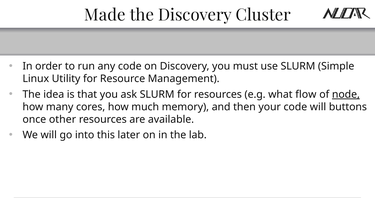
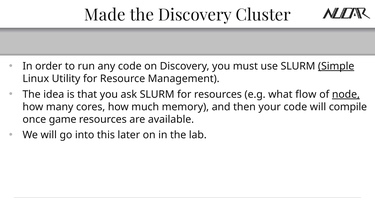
Simple underline: none -> present
buttons: buttons -> compile
other: other -> game
